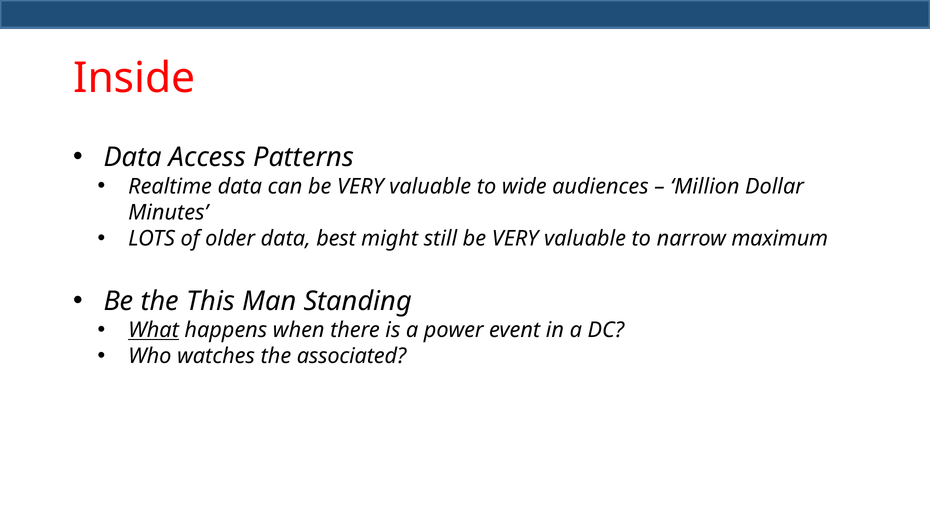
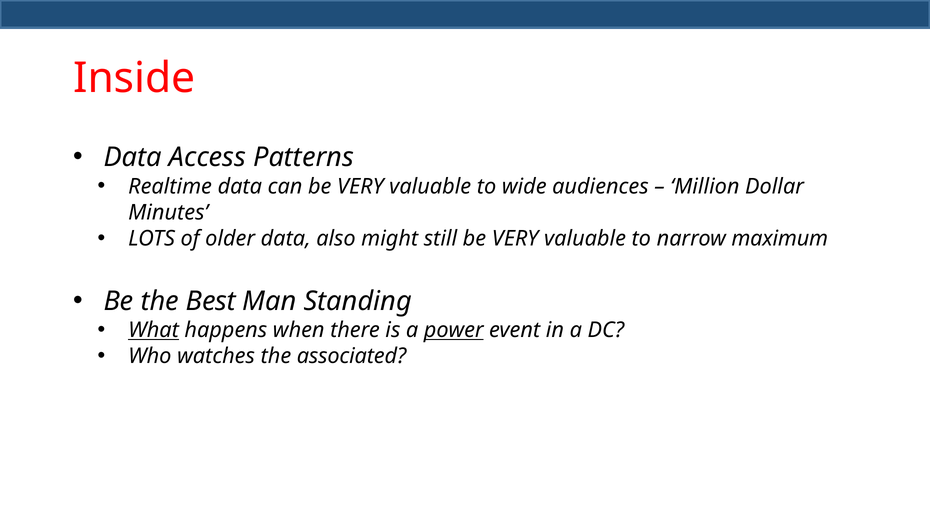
best: best -> also
This: This -> Best
power underline: none -> present
